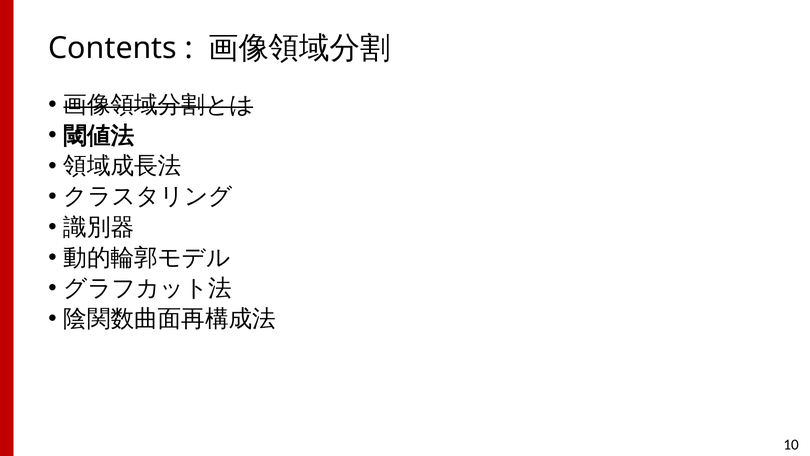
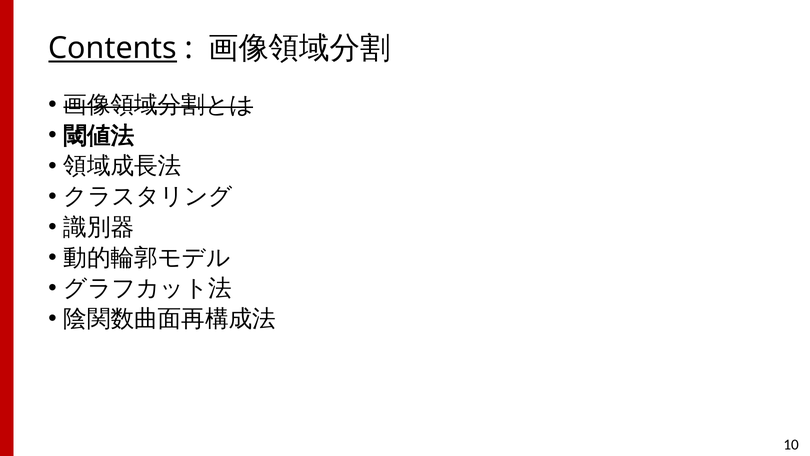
Contents underline: none -> present
